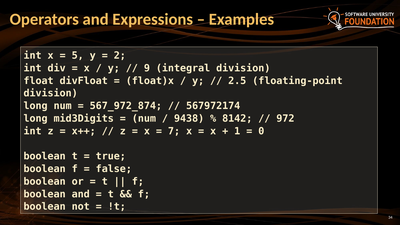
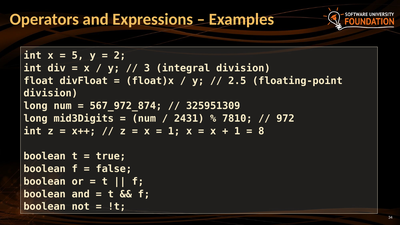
9: 9 -> 3
567972174: 567972174 -> 325951309
9438: 9438 -> 2431
8142: 8142 -> 7810
7 at (174, 131): 7 -> 1
0: 0 -> 8
